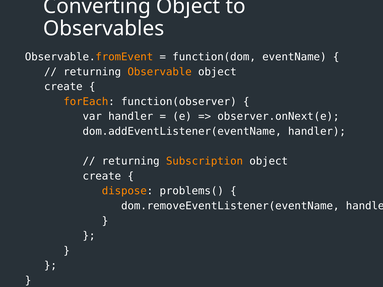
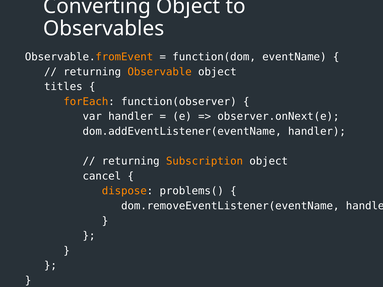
create at (63, 87): create -> titles
create at (102, 176): create -> cancel
